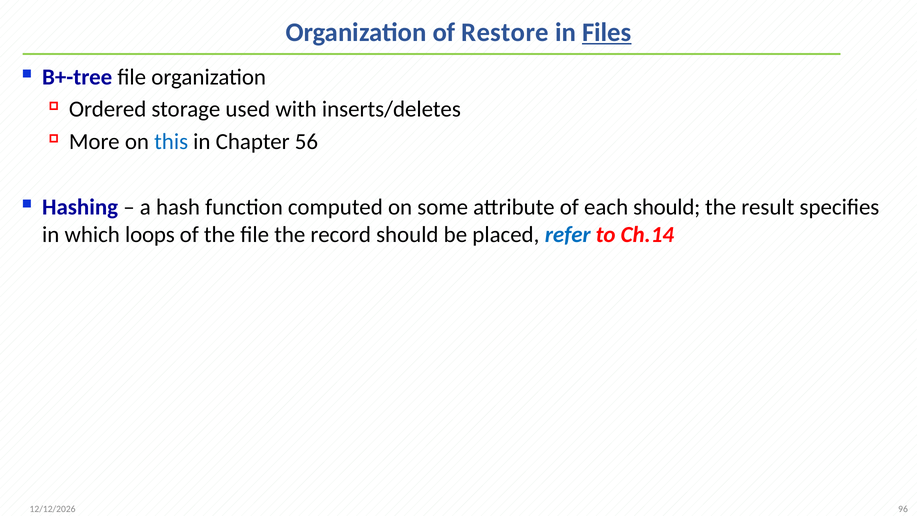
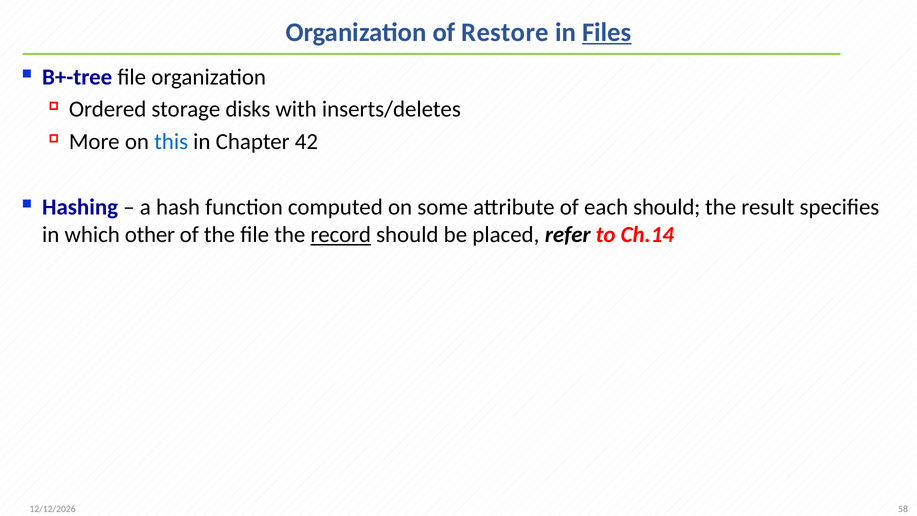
used: used -> disks
56: 56 -> 42
loops: loops -> other
record underline: none -> present
refer colour: blue -> black
96: 96 -> 58
